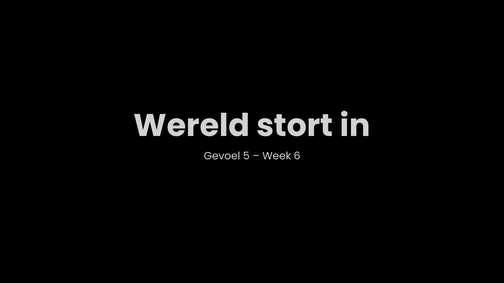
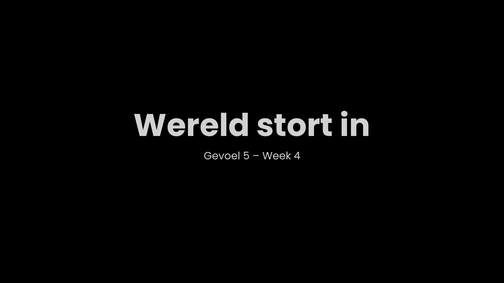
6: 6 -> 4
